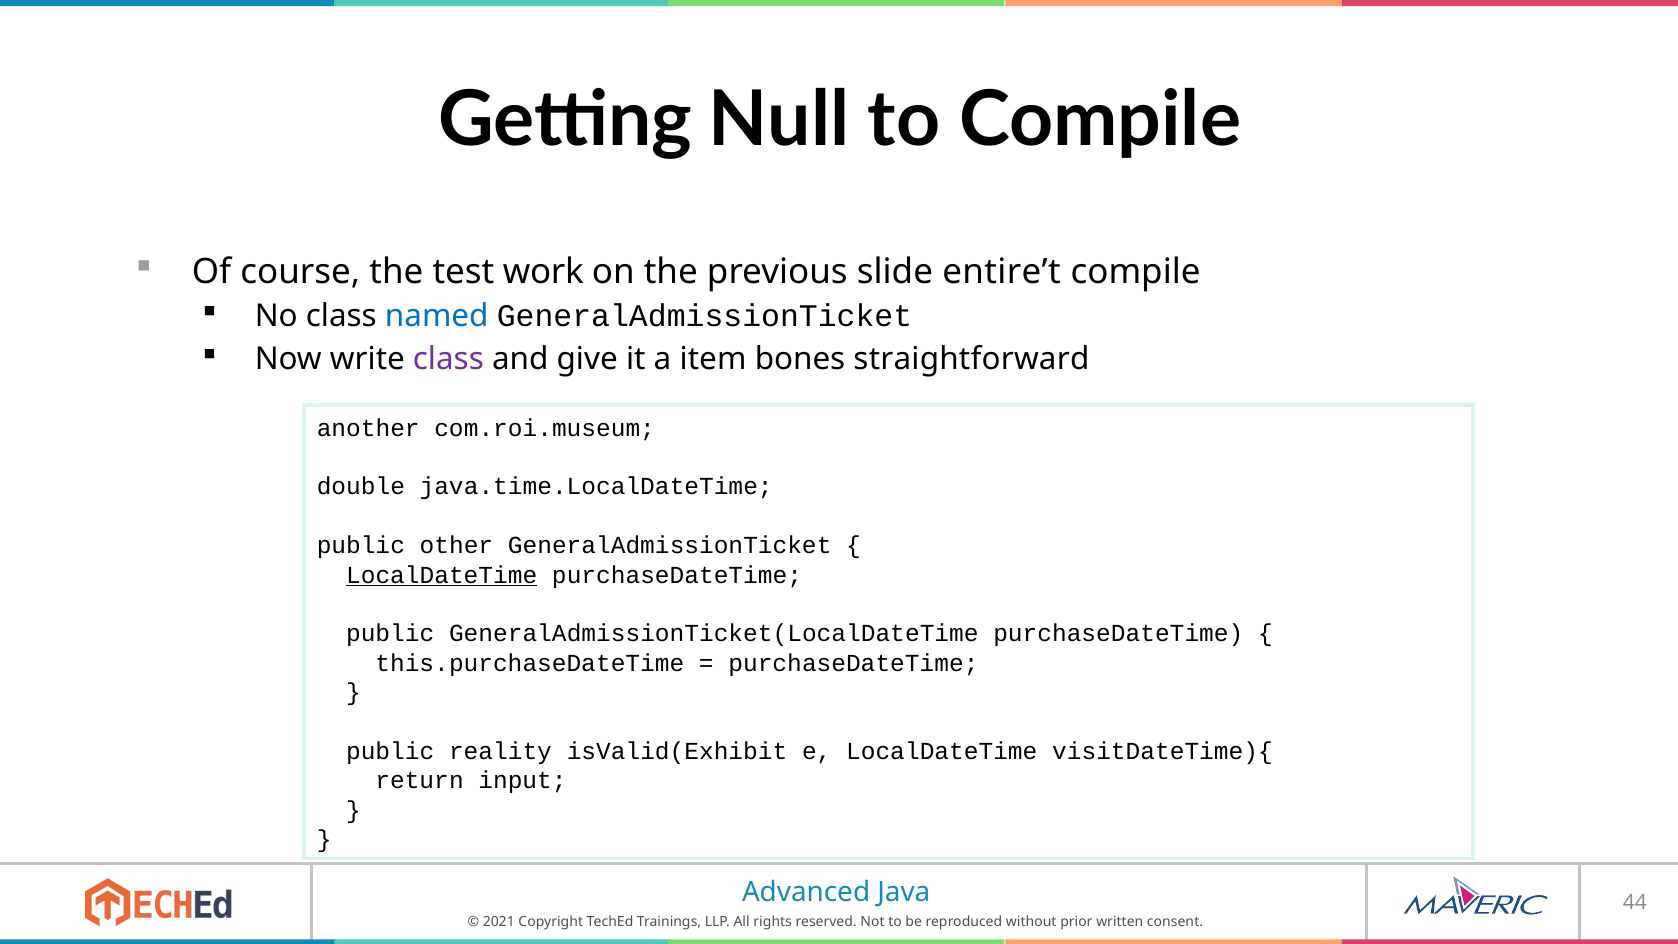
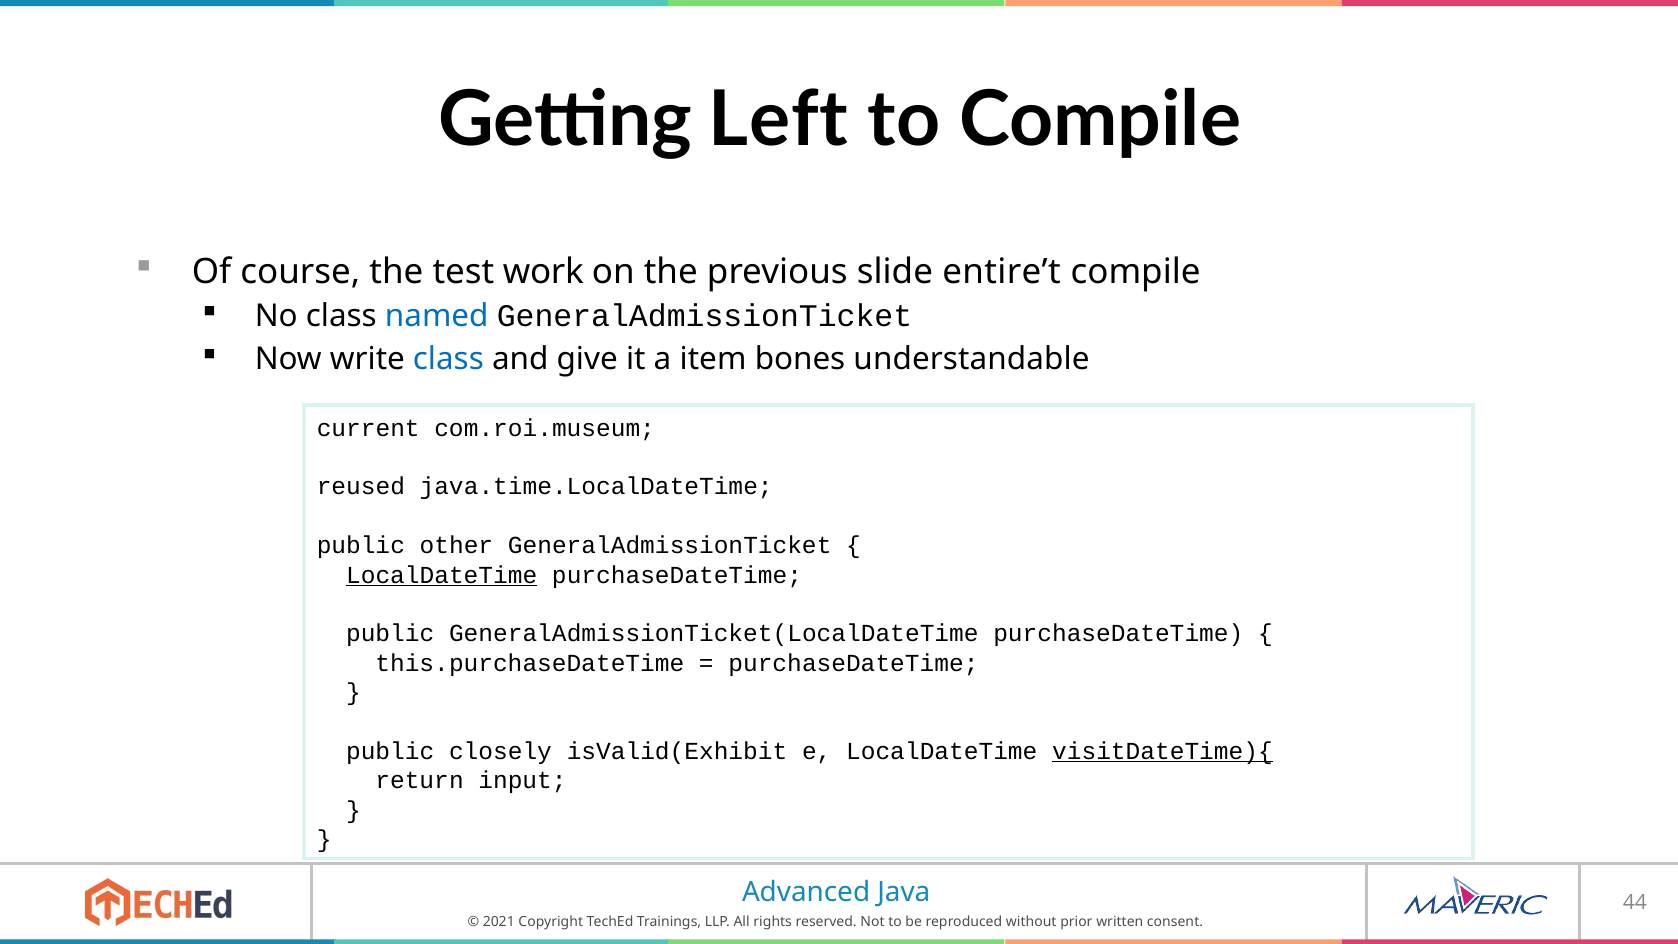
Null: Null -> Left
class at (448, 359) colour: purple -> blue
straightforward: straightforward -> understandable
another: another -> current
double: double -> reused
reality: reality -> closely
visitDateTime){ underline: none -> present
